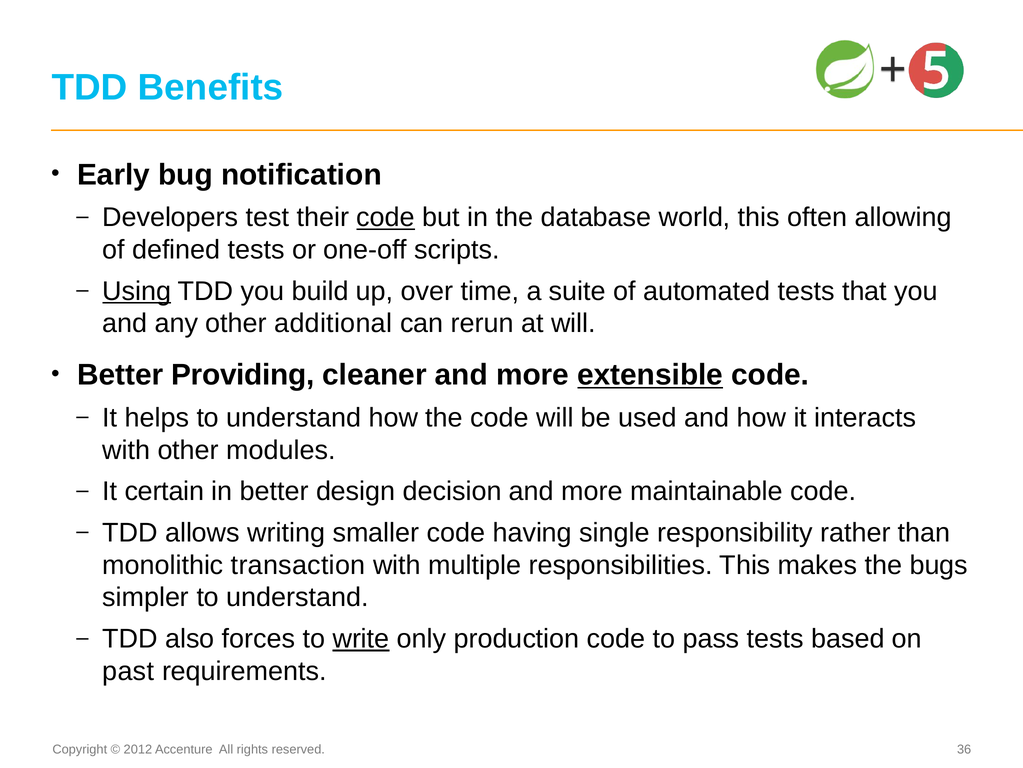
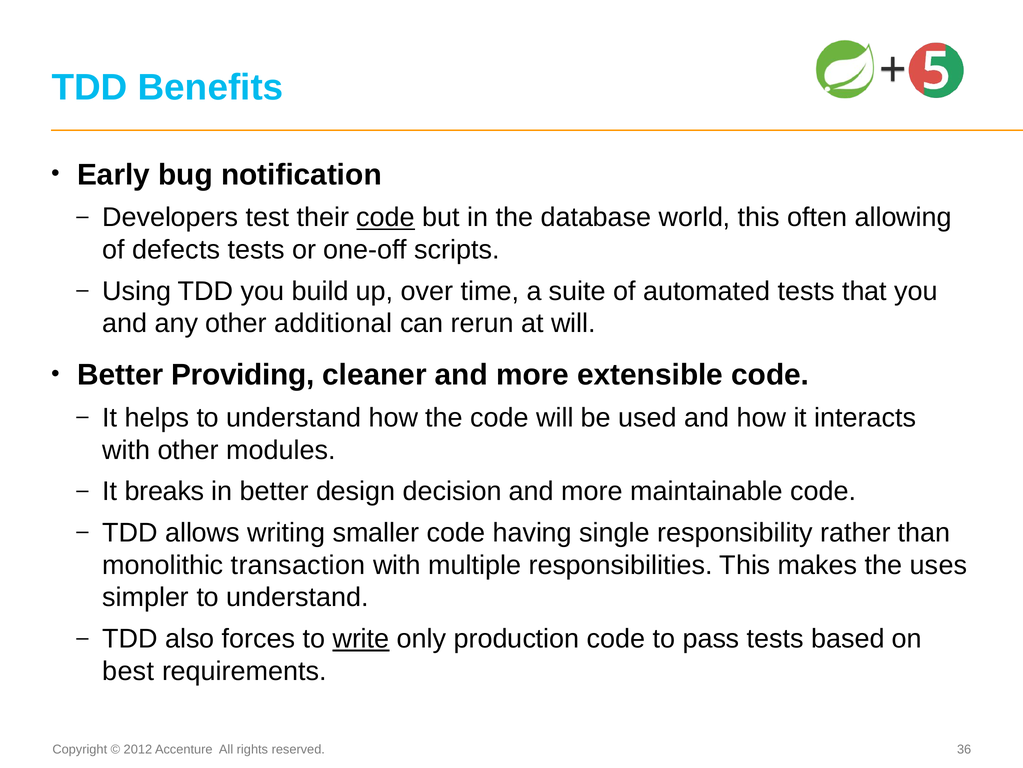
defined: defined -> defects
Using underline: present -> none
extensible underline: present -> none
certain: certain -> breaks
bugs: bugs -> uses
past: past -> best
